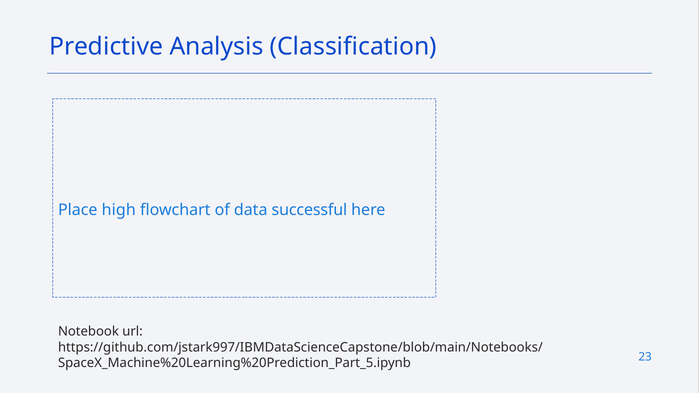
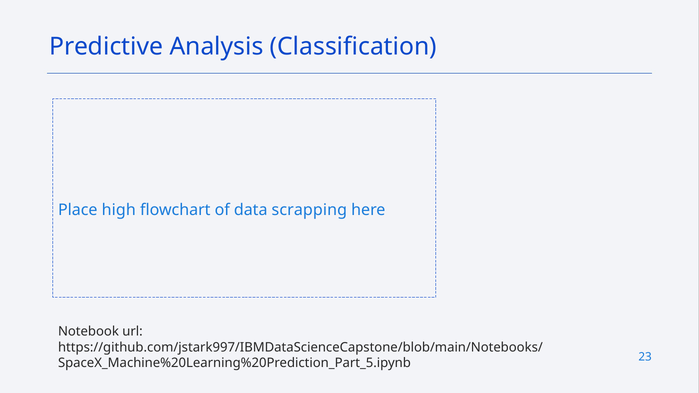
successful: successful -> scrapping
